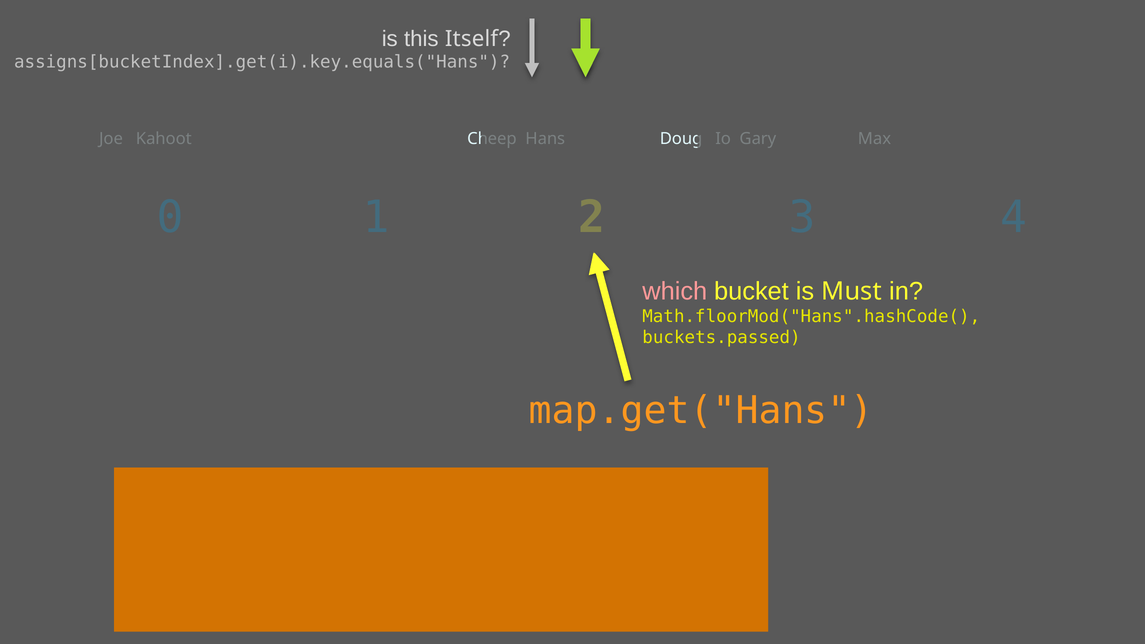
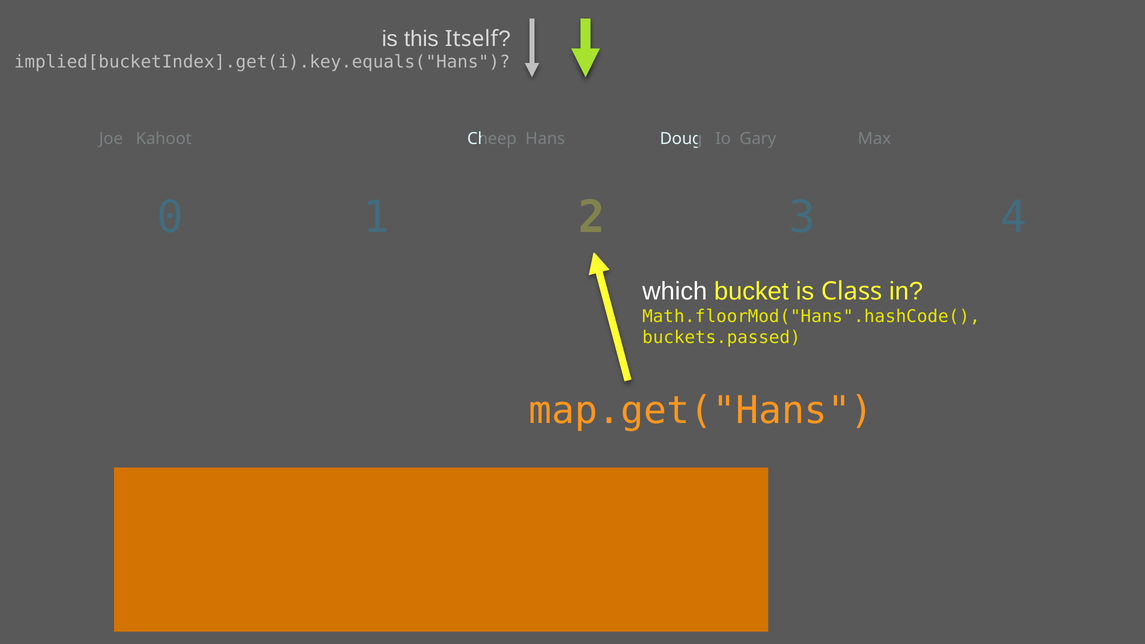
assigns[bucketIndex].get(i).key.equals("Hans: assigns[bucketIndex].get(i).key.equals("Hans -> implied[bucketIndex].get(i).key.equals("Hans
which colour: pink -> white
Must: Must -> Class
